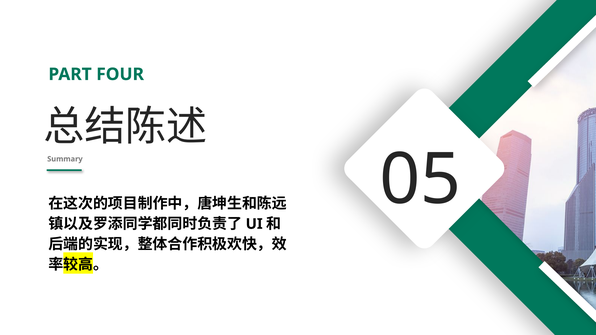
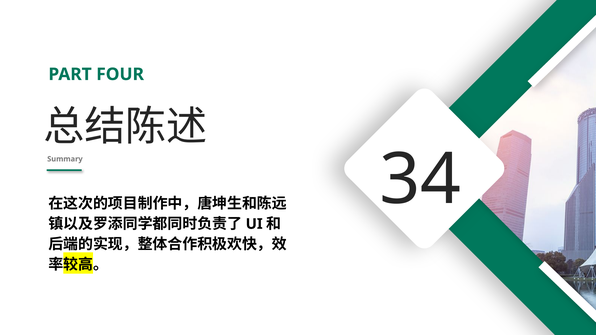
05: 05 -> 34
